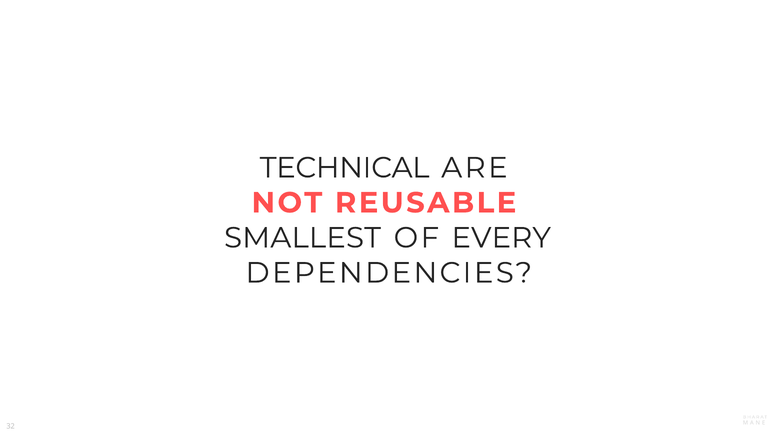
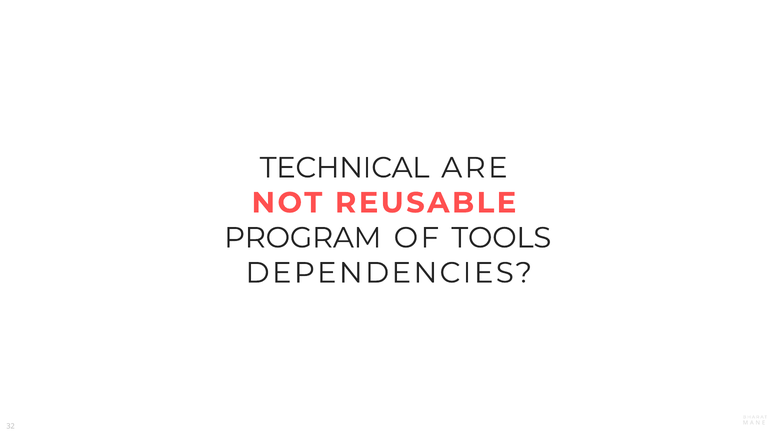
SMALLEST: SMALLEST -> PROGRAM
EVERY: EVERY -> TOOLS
